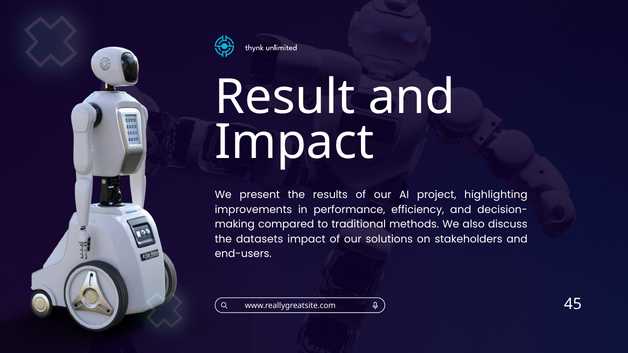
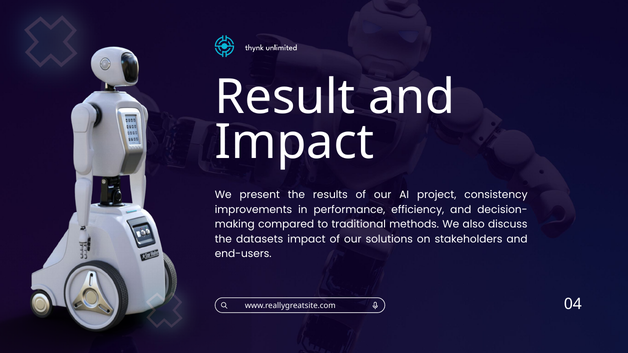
highlighting: highlighting -> consistency
45: 45 -> 04
